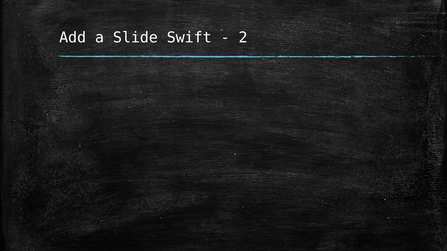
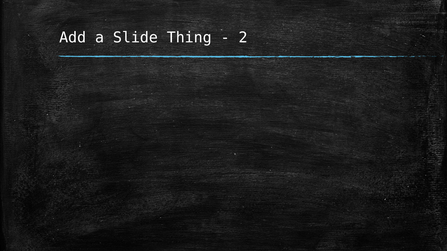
Swift: Swift -> Thing
